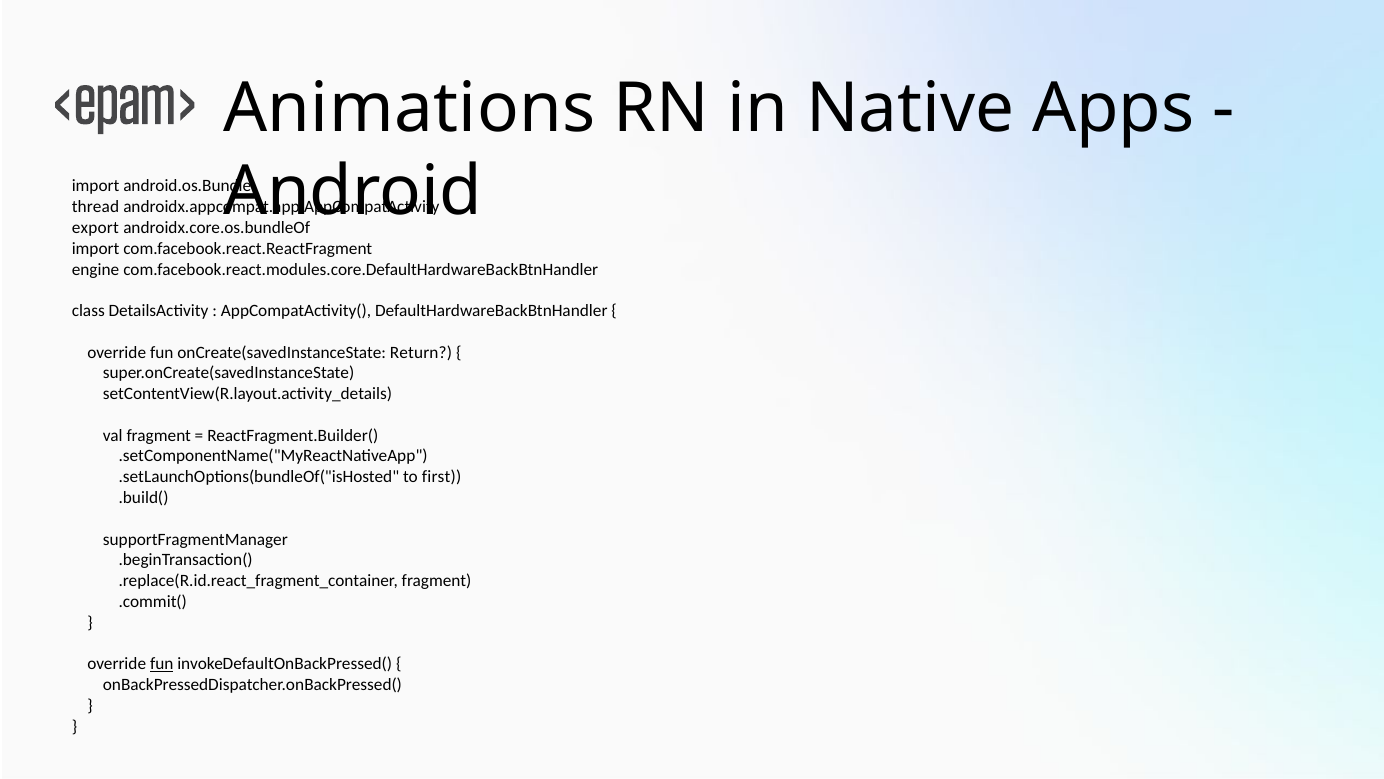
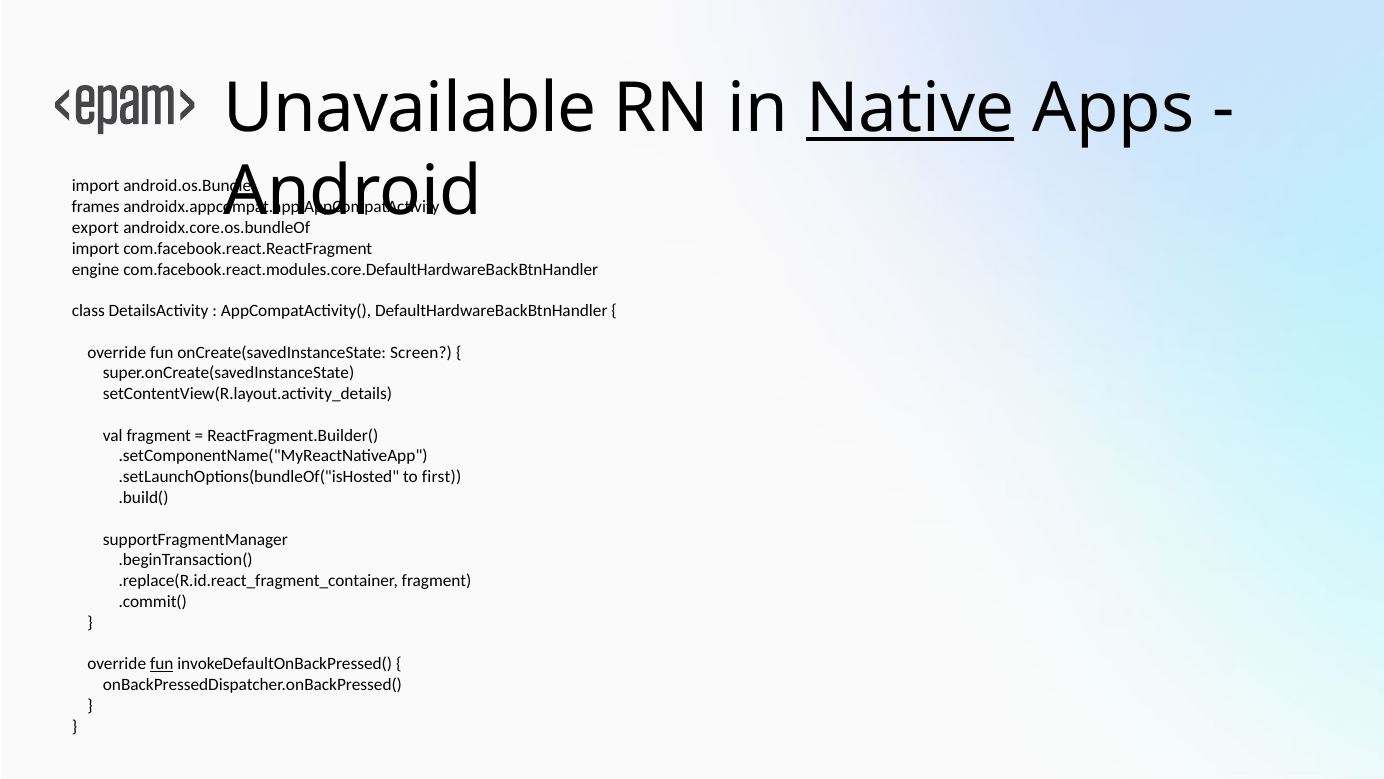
Animations: Animations -> Unavailable
Native underline: none -> present
thread: thread -> frames
Return: Return -> Screen
